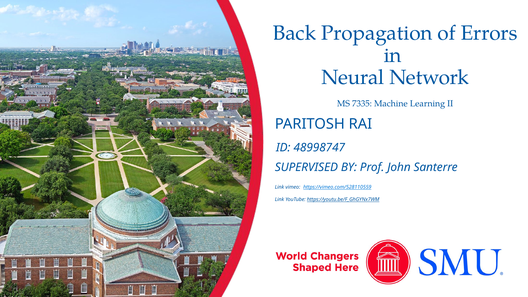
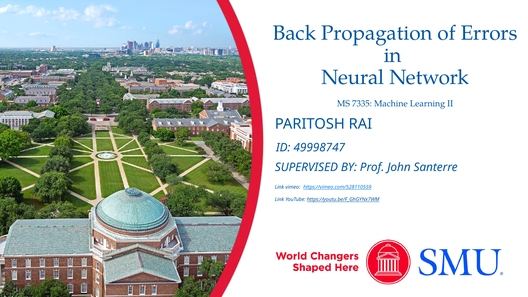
48998747: 48998747 -> 49998747
